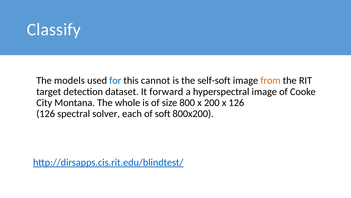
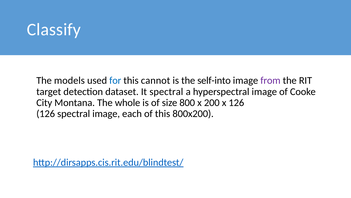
self-soft: self-soft -> self-into
from colour: orange -> purple
It forward: forward -> spectral
spectral solver: solver -> image
of soft: soft -> this
